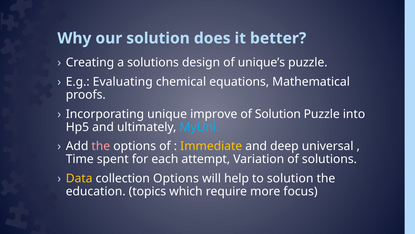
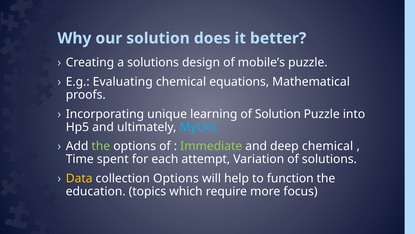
unique’s: unique’s -> mobile’s
improve: improve -> learning
the at (101, 146) colour: pink -> light green
Immediate colour: yellow -> light green
deep universal: universal -> chemical
to solution: solution -> function
